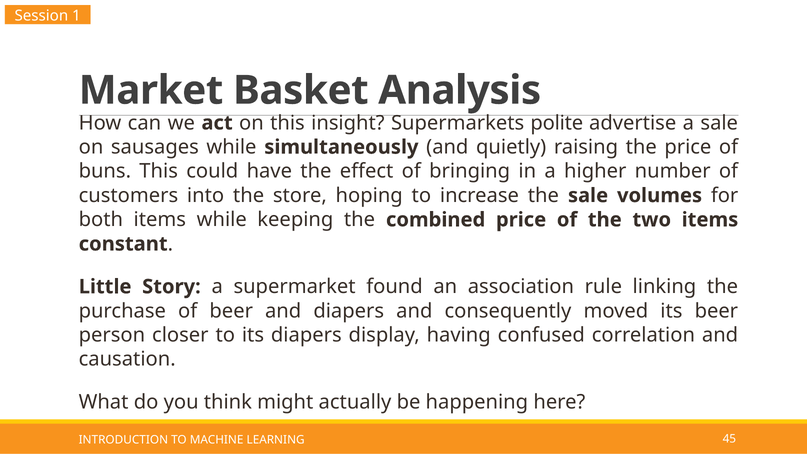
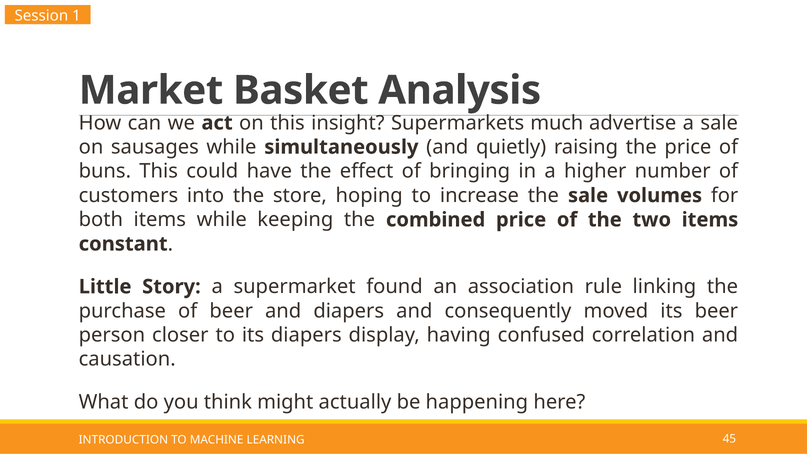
polite: polite -> much
